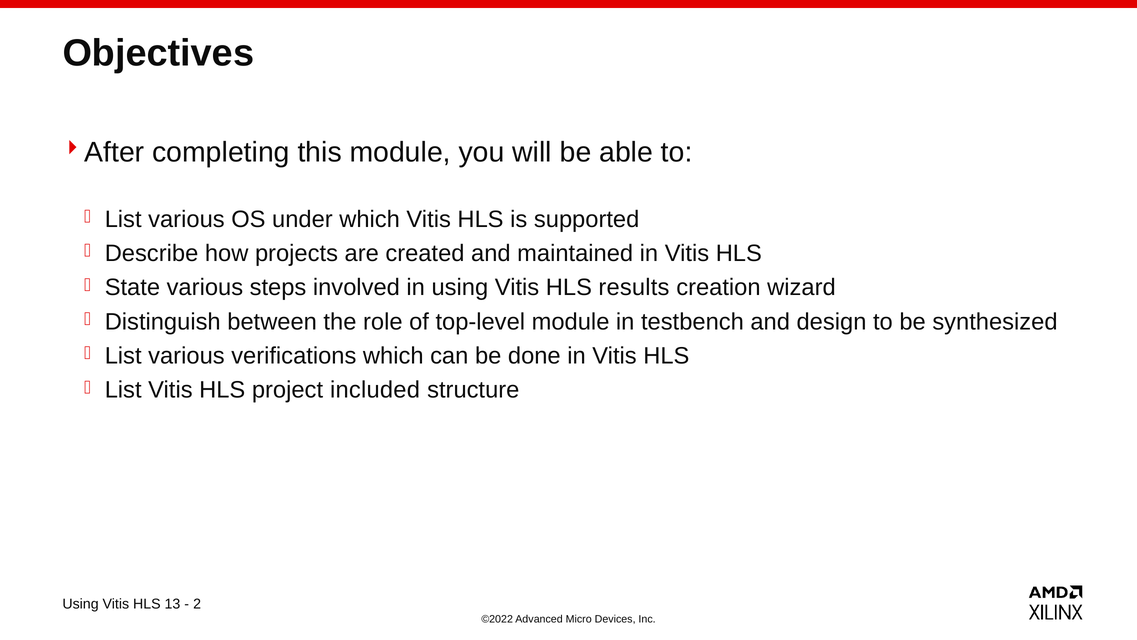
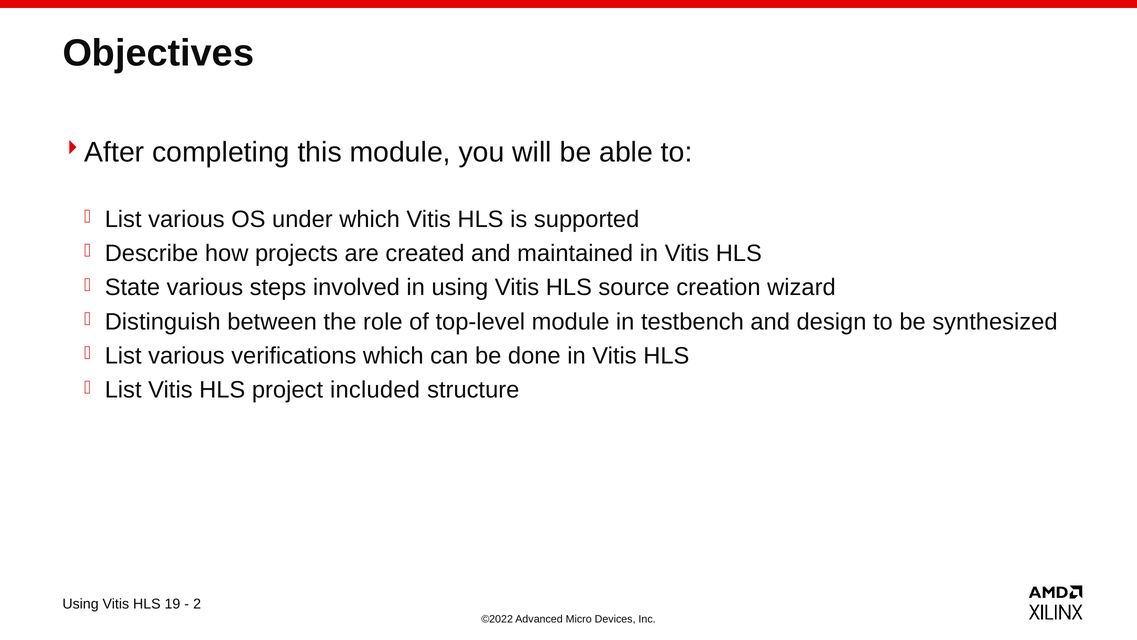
results: results -> source
13: 13 -> 19
